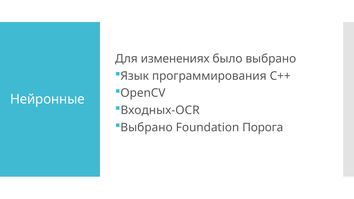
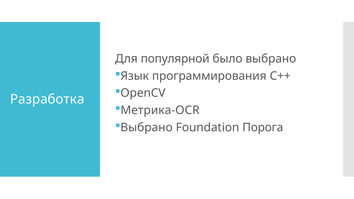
изменениях: изменениях -> популярной
Нейронные: Нейронные -> Разработка
Входных-OCR: Входных-OCR -> Метрика-OCR
